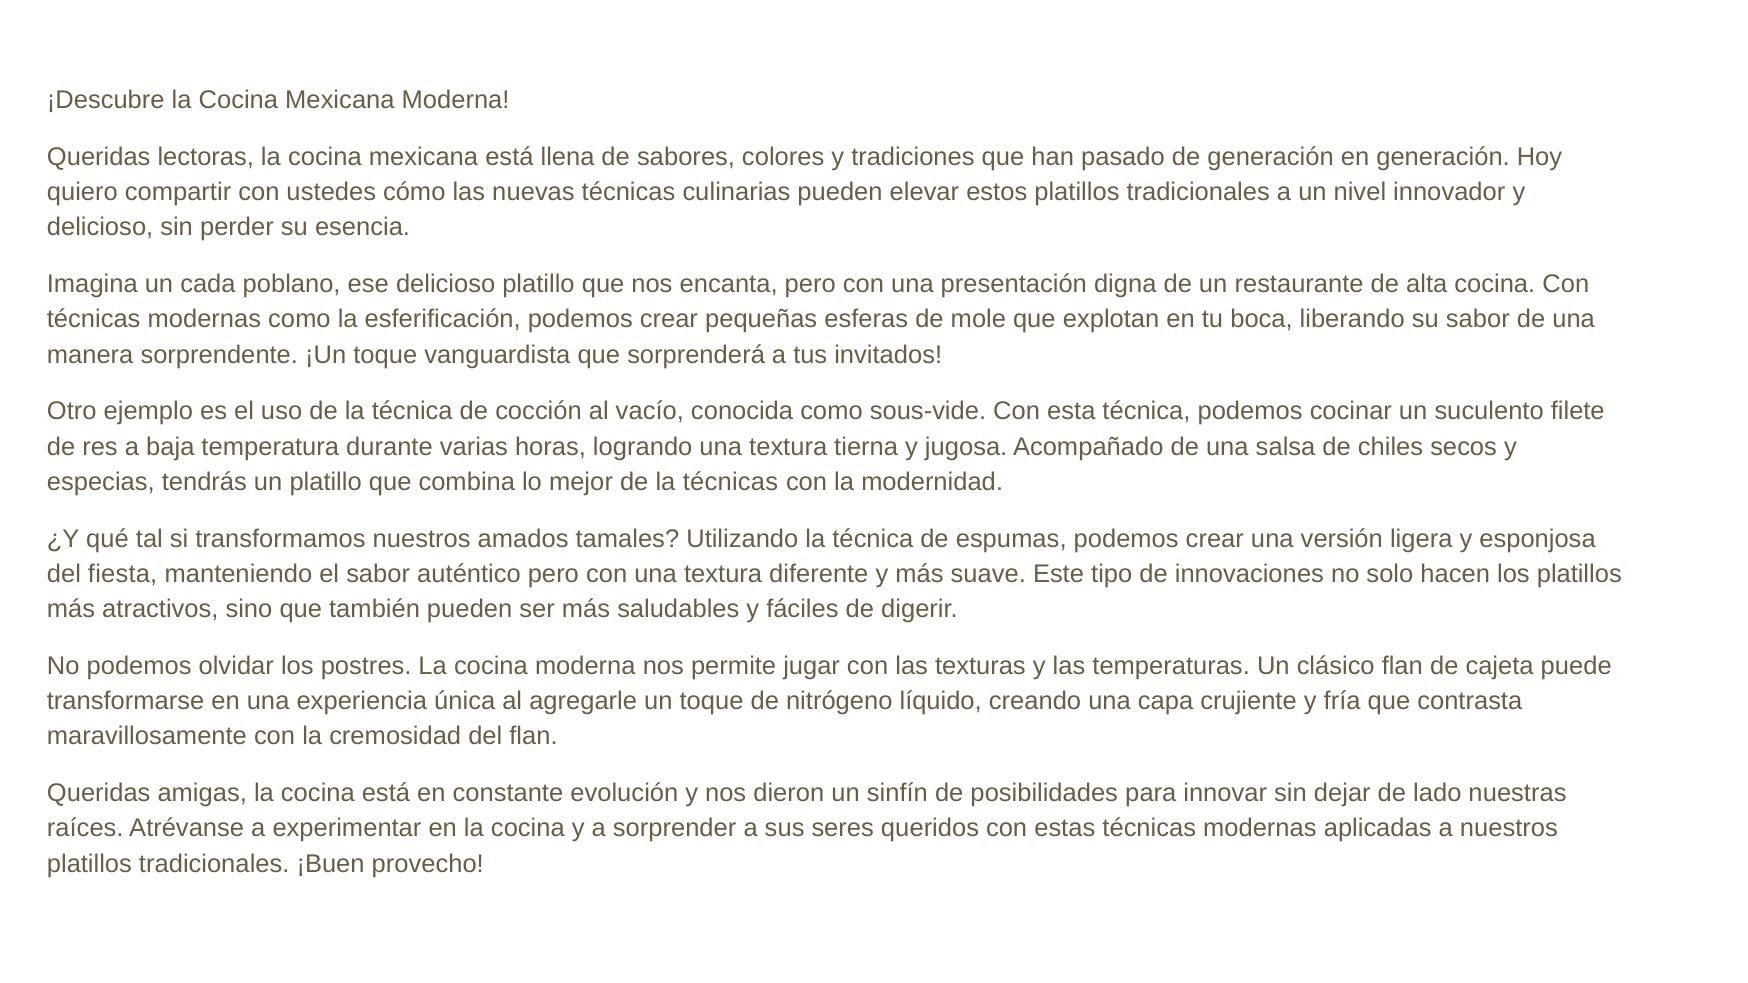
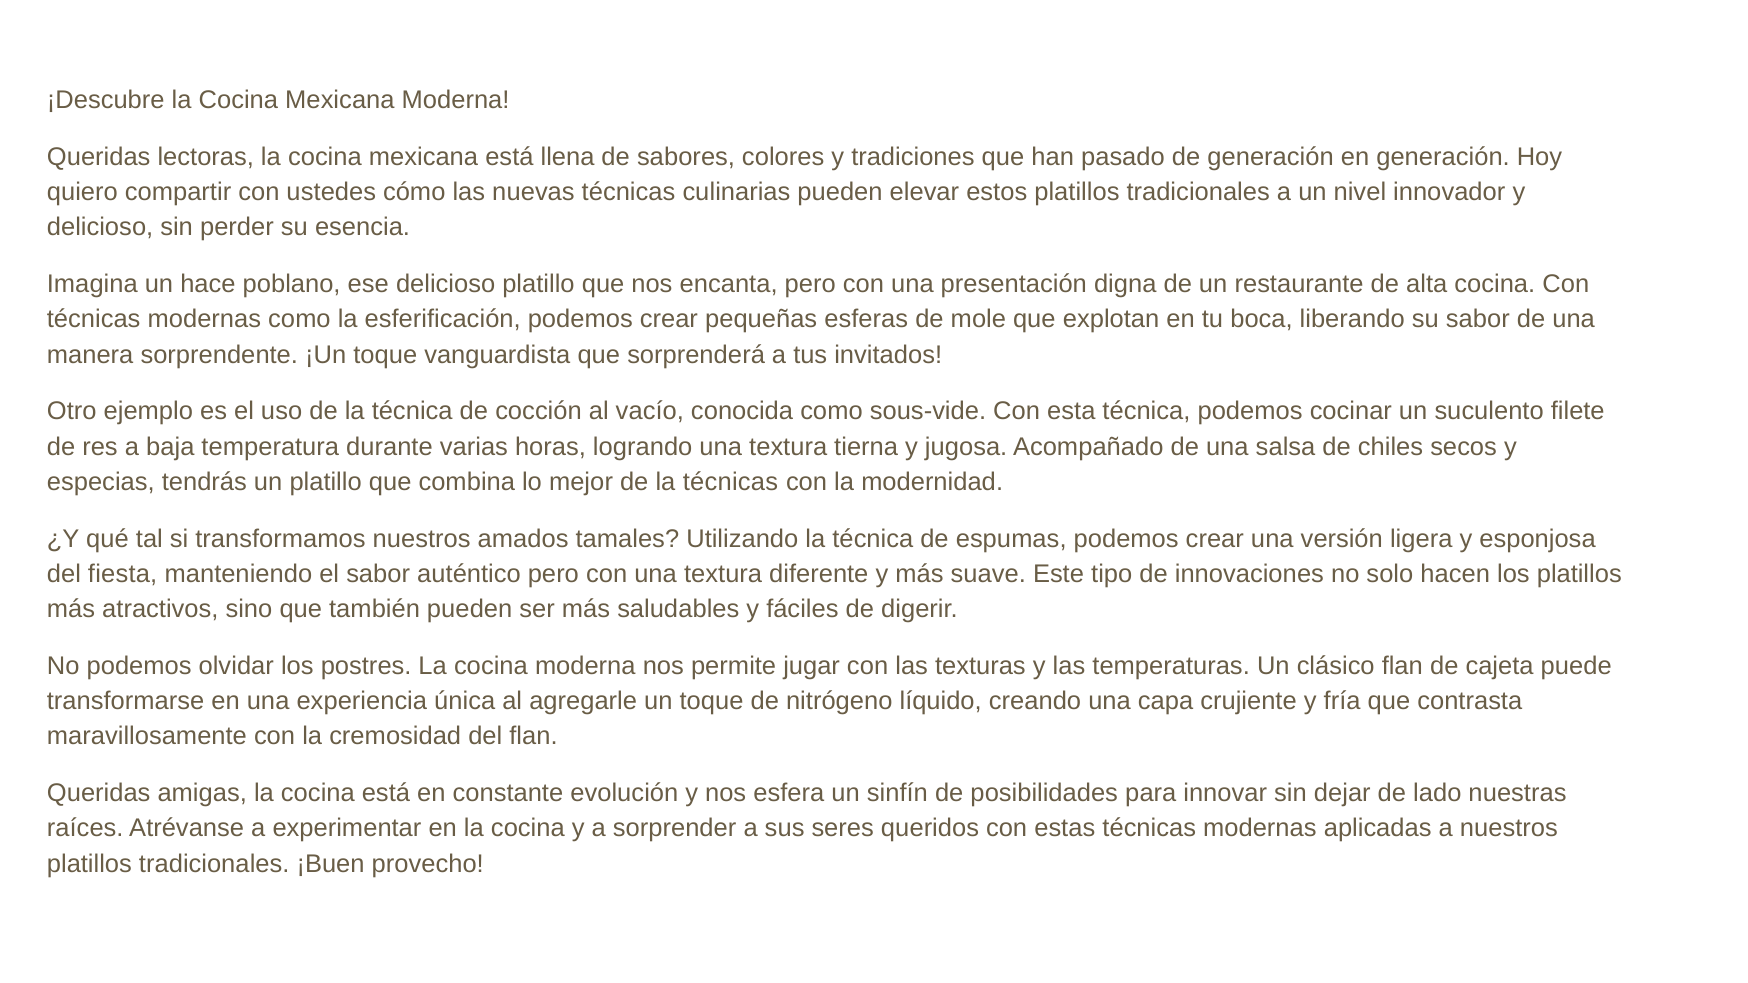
cada: cada -> hace
dieron: dieron -> esfera
